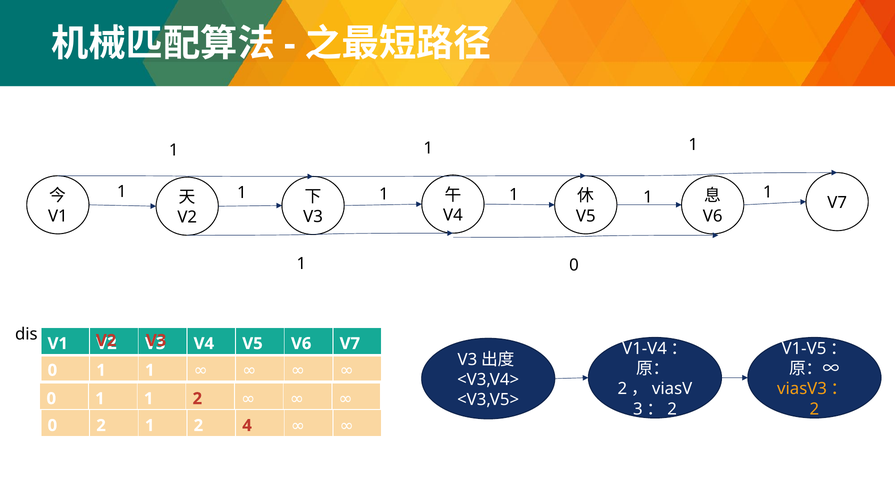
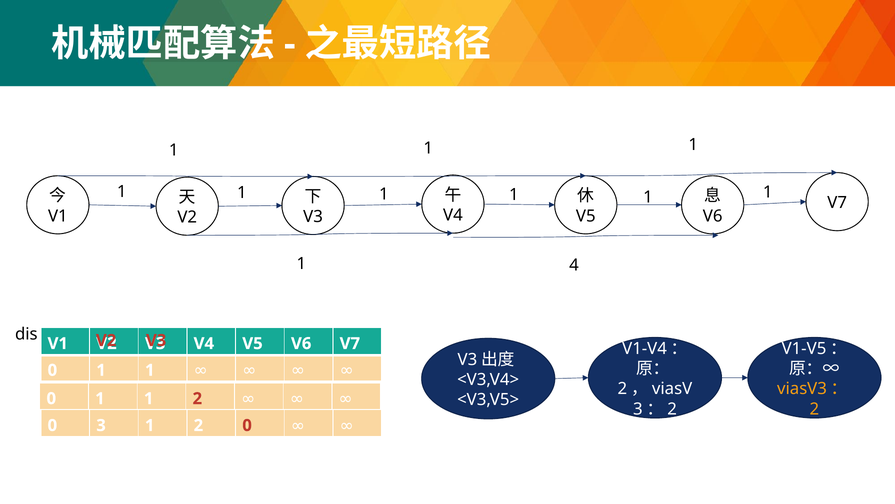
1 0: 0 -> 4
0 2: 2 -> 3
2 4: 4 -> 0
